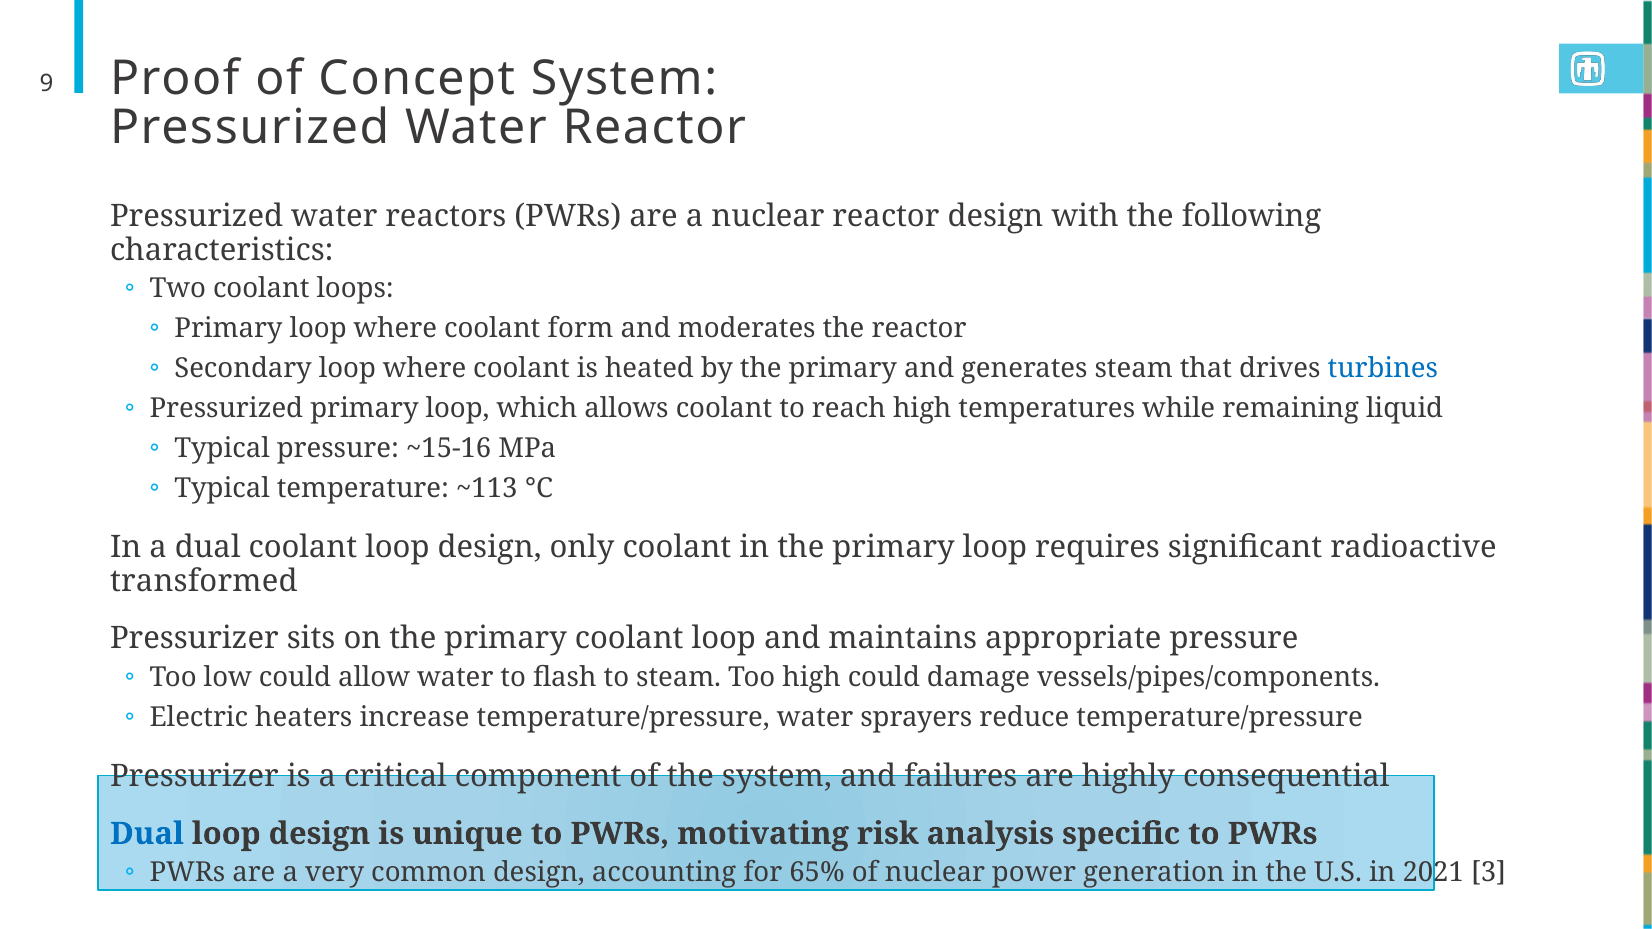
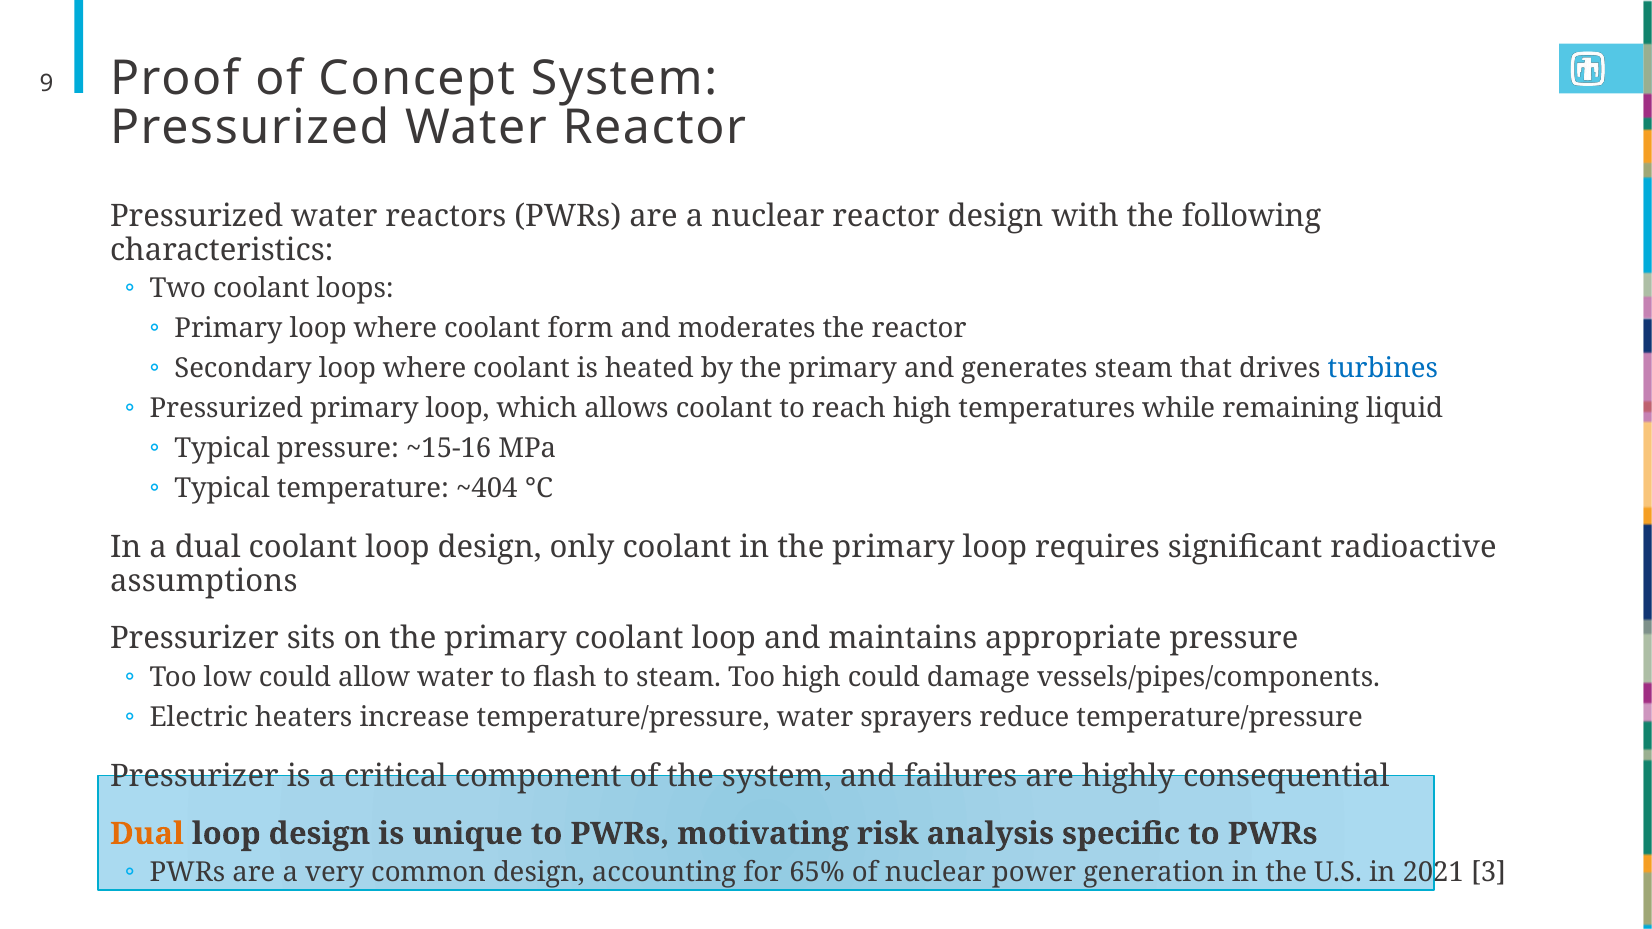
~113: ~113 -> ~404
transformed: transformed -> assumptions
Dual at (147, 834) colour: blue -> orange
